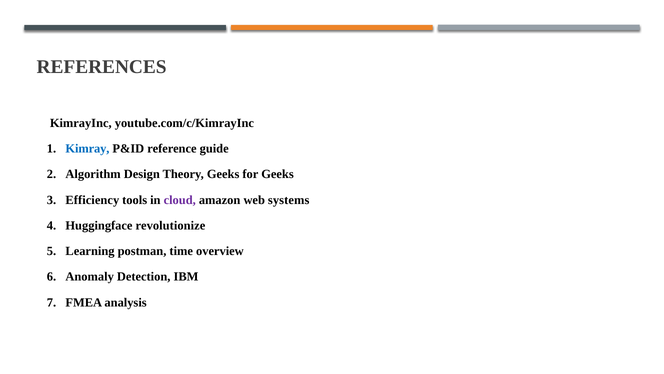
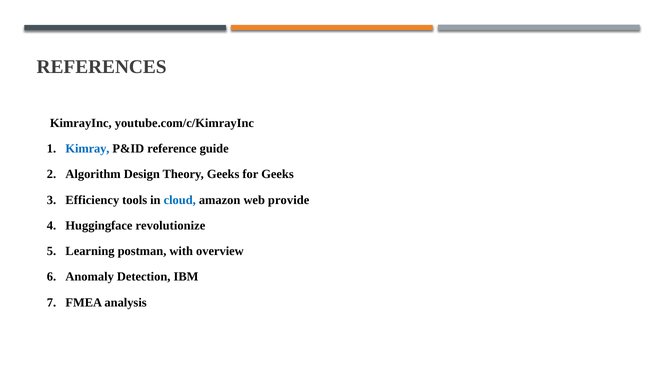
cloud colour: purple -> blue
systems: systems -> provide
time: time -> with
